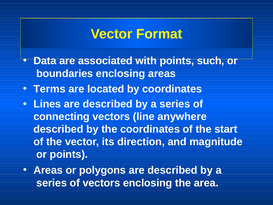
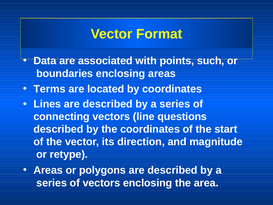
anywhere: anywhere -> questions
or points: points -> retype
